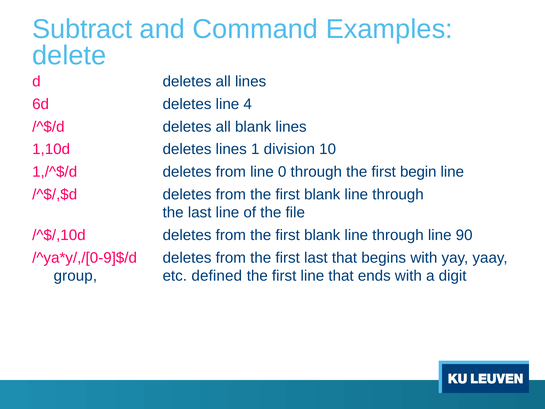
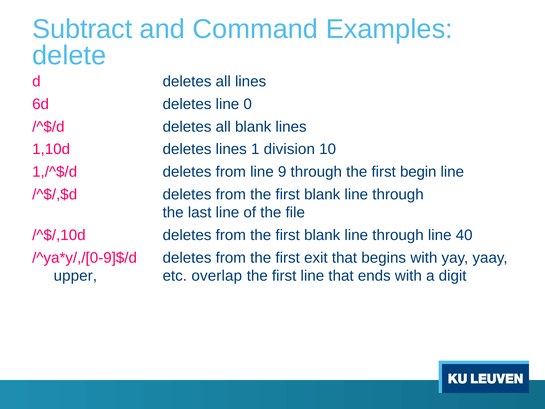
4: 4 -> 0
0: 0 -> 9
90: 90 -> 40
first last: last -> exit
group: group -> upper
defined: defined -> overlap
